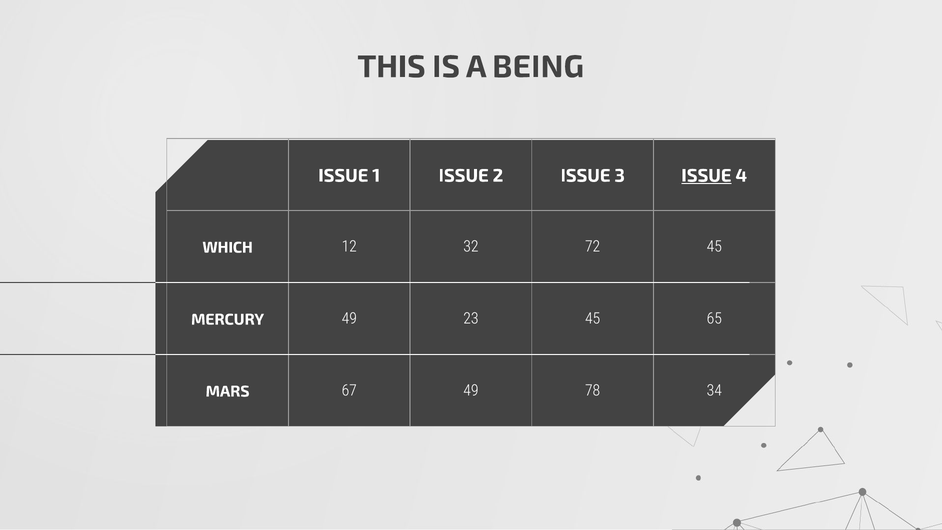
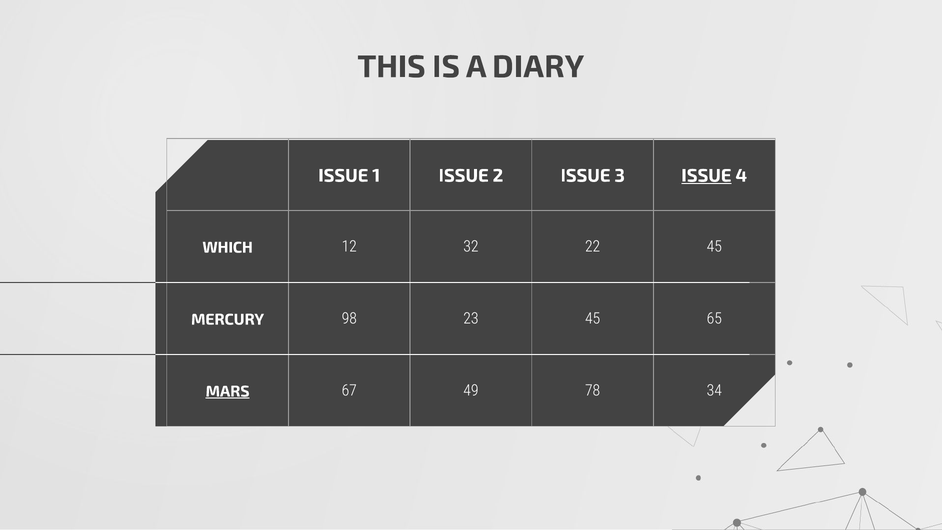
BEING: BEING -> DIARY
72: 72 -> 22
MERCURY 49: 49 -> 98
MARS underline: none -> present
